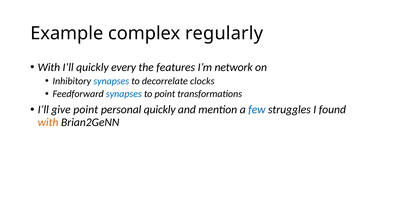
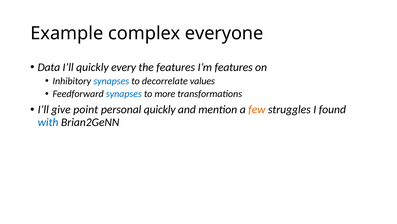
regularly: regularly -> everyone
With at (49, 67): With -> Data
I’m network: network -> features
clocks: clocks -> values
to point: point -> more
few colour: blue -> orange
with at (48, 122) colour: orange -> blue
